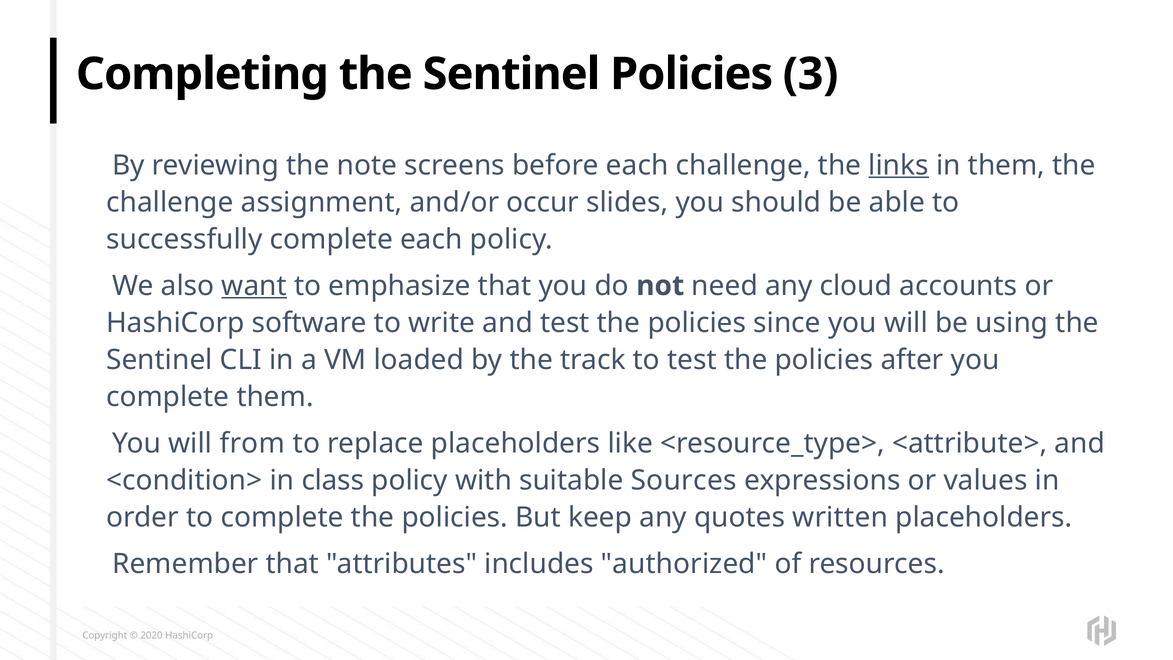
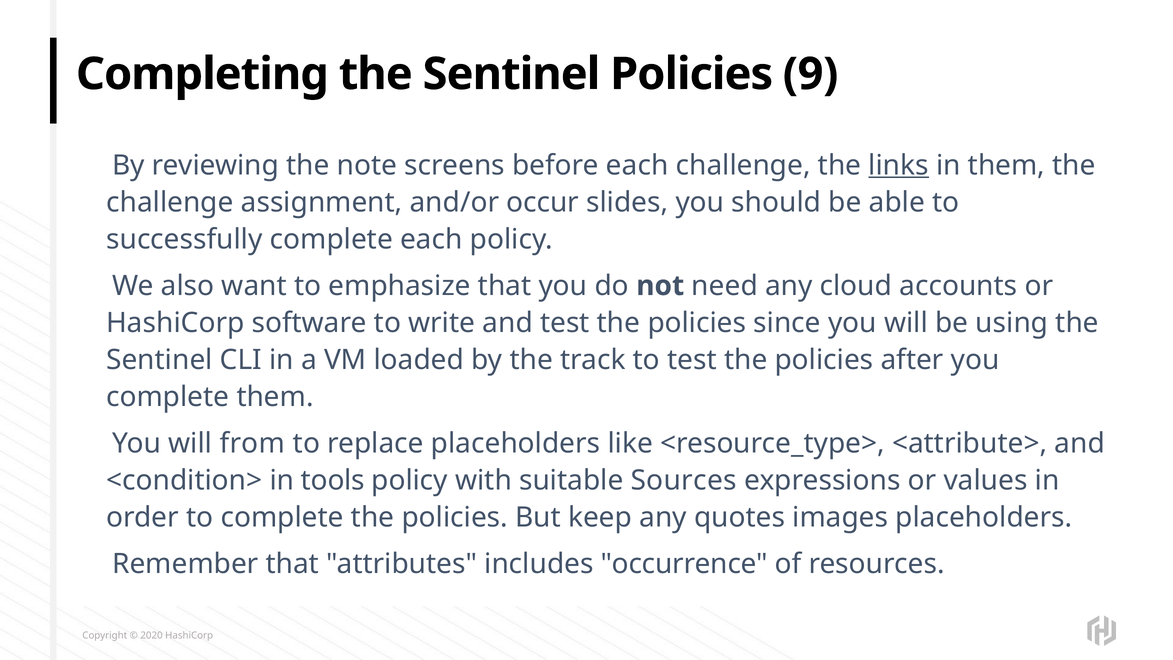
3: 3 -> 9
want underline: present -> none
class: class -> tools
written: written -> images
authorized: authorized -> occurrence
